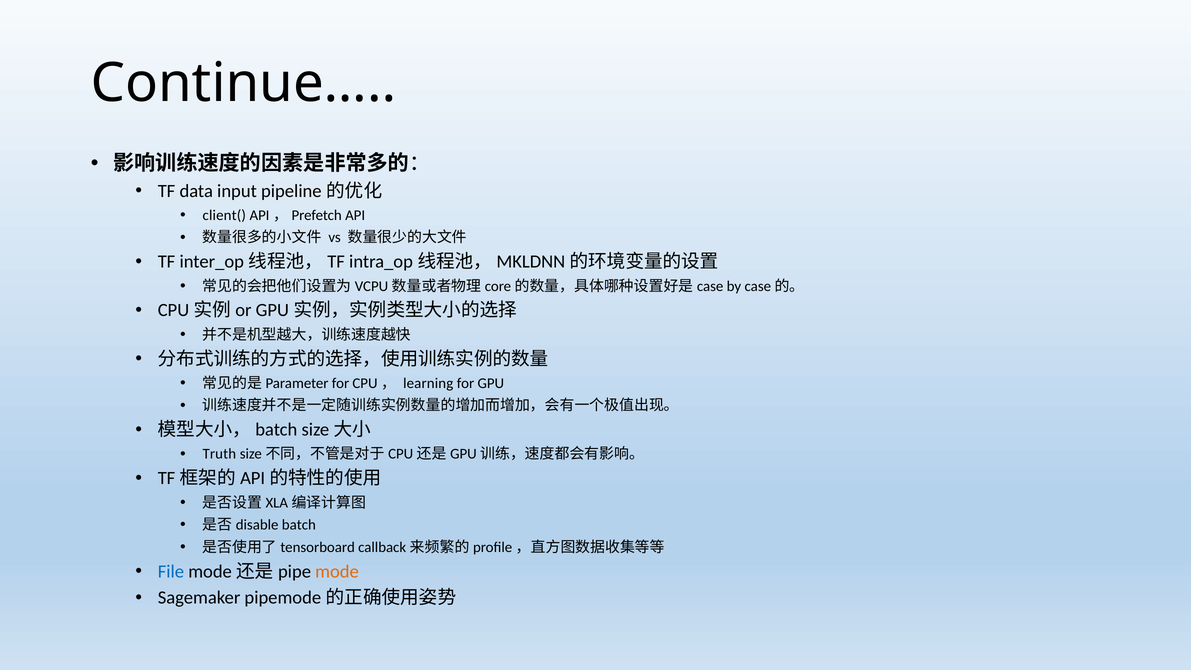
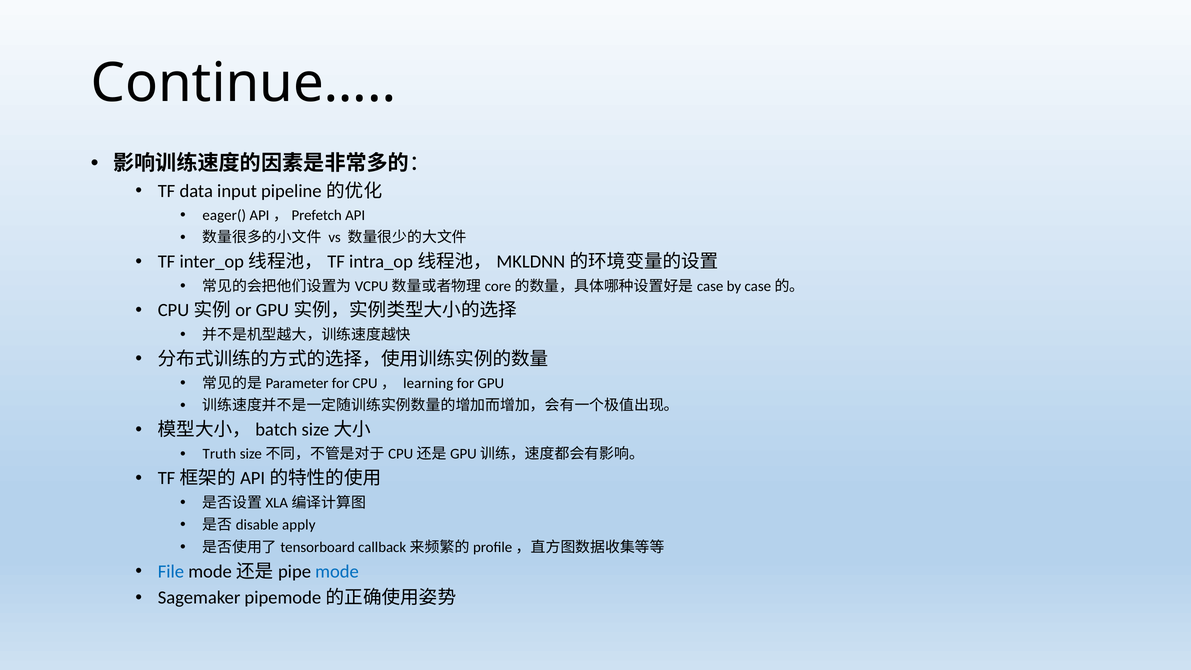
client(: client( -> eager(
batch: batch -> apply
mode colour: orange -> blue
